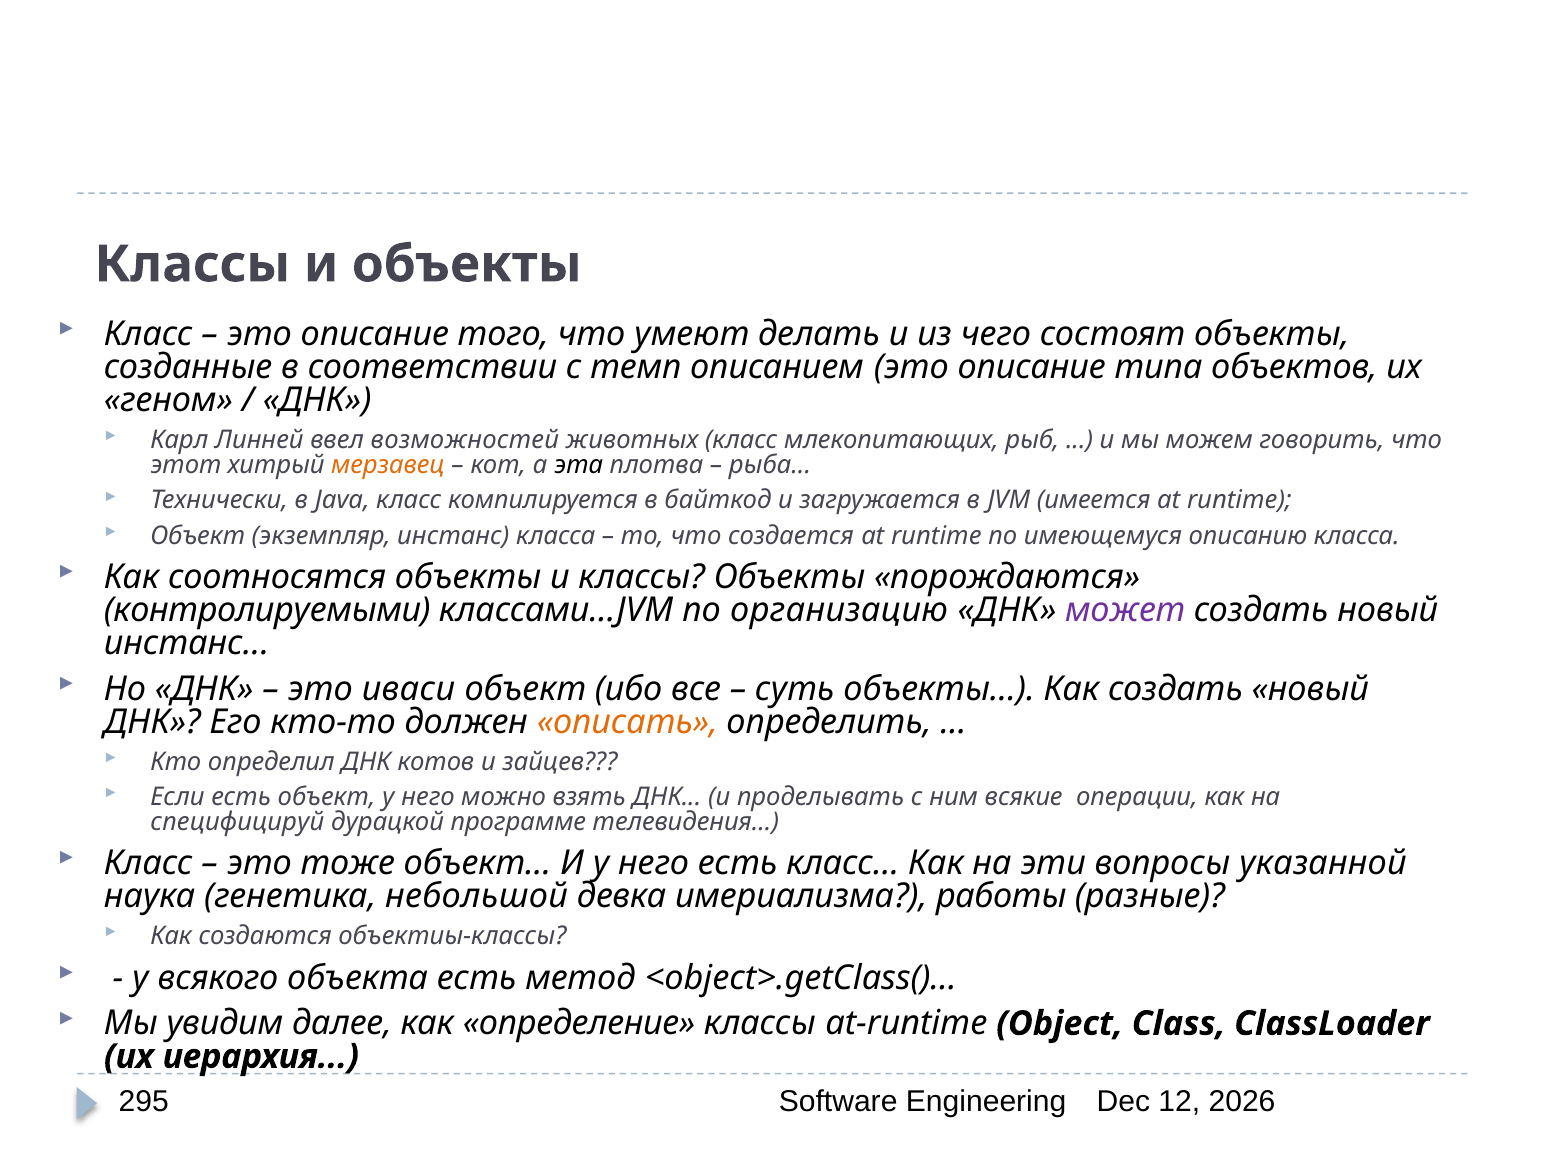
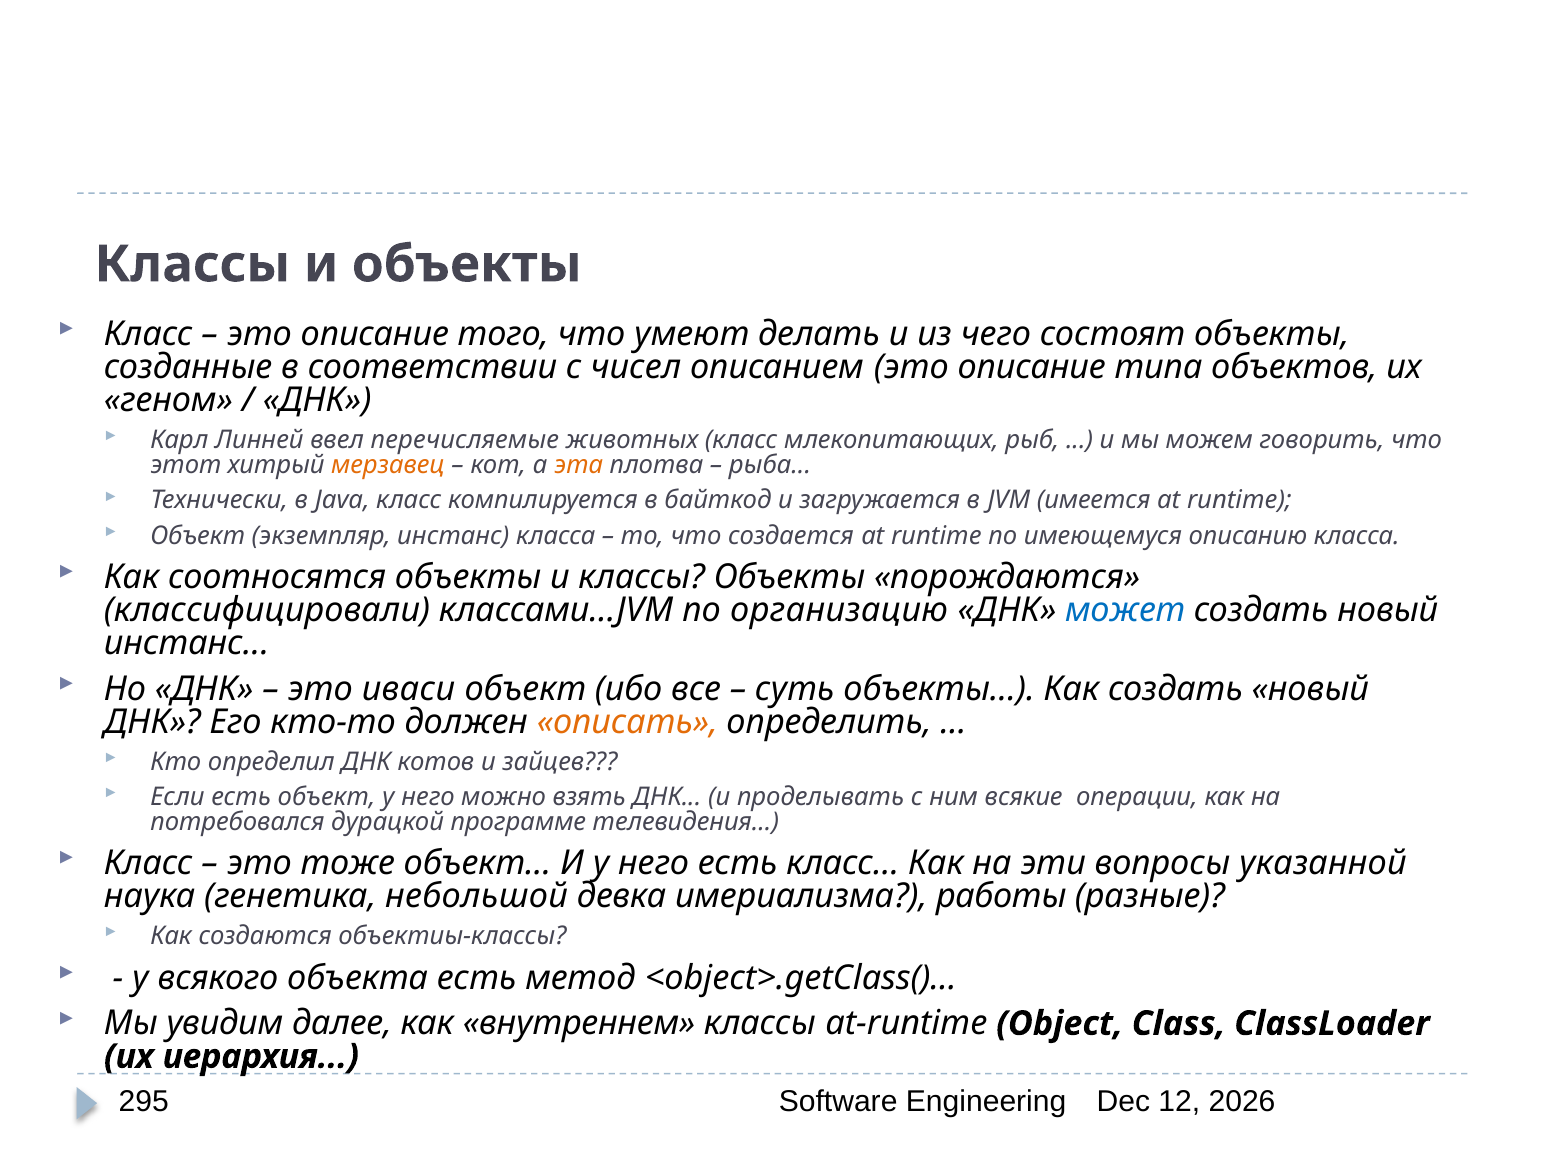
темп: темп -> чисел
возможностей: возможностей -> перечисляемые
эта colour: black -> orange
контролируемыми: контролируемыми -> классифицировали
может colour: purple -> blue
специфицируй: специфицируй -> потребовался
определение: определение -> внутреннем
